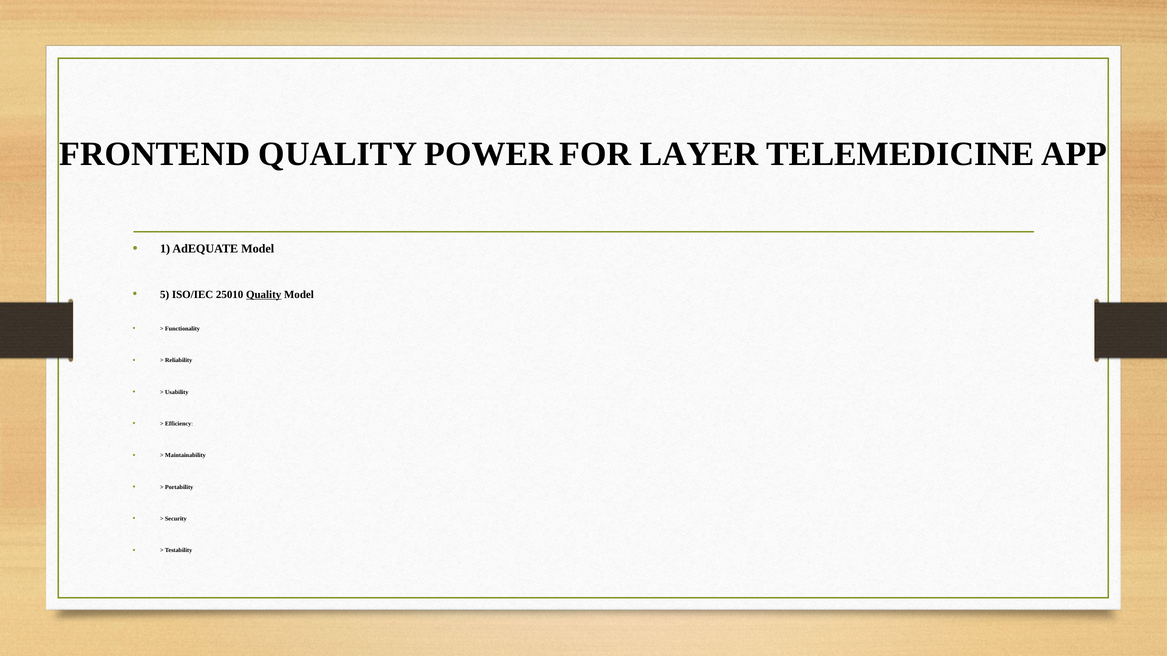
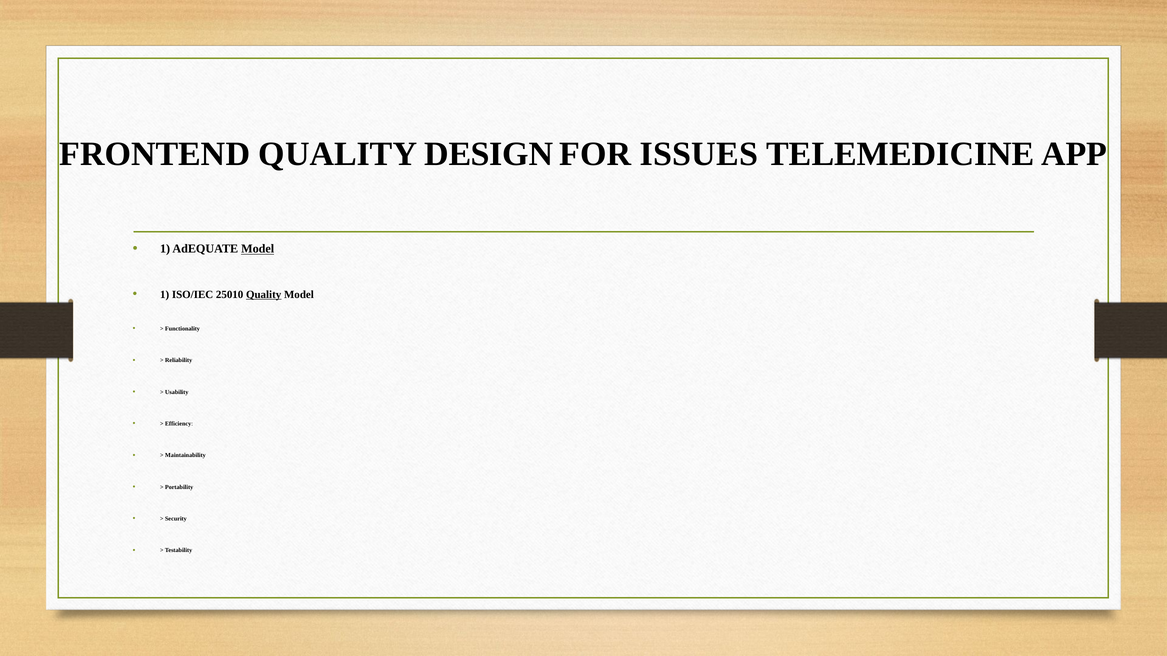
POWER: POWER -> DESIGN
LAYER: LAYER -> ISSUES
Model at (258, 249) underline: none -> present
5 at (165, 295): 5 -> 1
